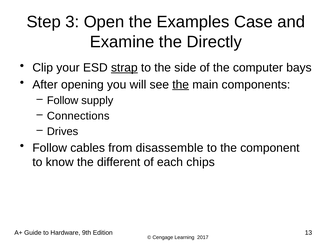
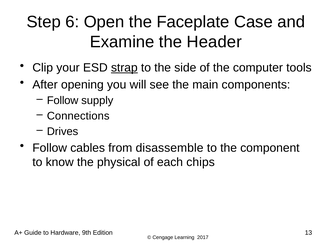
3: 3 -> 6
Examples: Examples -> Faceplate
Directly: Directly -> Header
bays: bays -> tools
the at (181, 85) underline: present -> none
different: different -> physical
